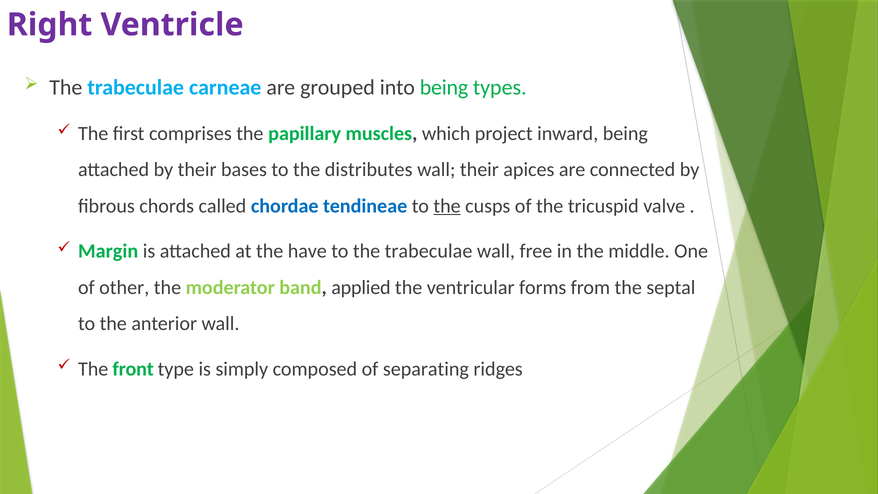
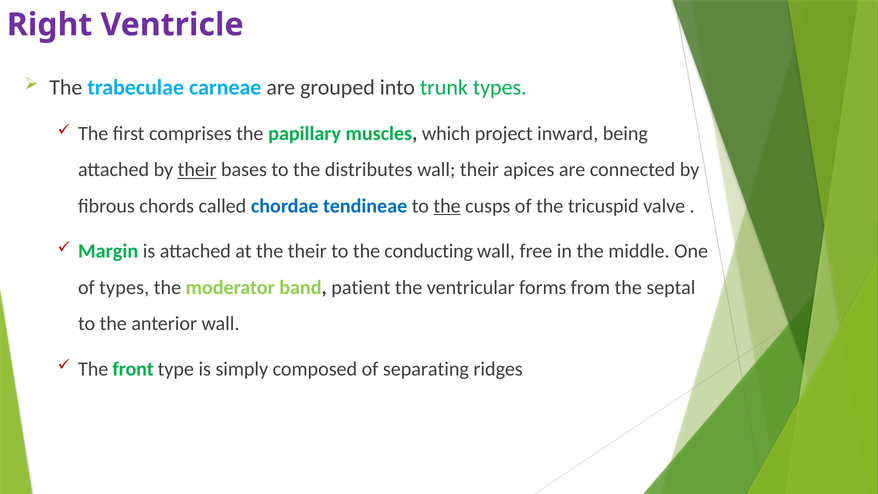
into being: being -> trunk
their at (197, 170) underline: none -> present
the have: have -> their
to the trabeculae: trabeculae -> conducting
of other: other -> types
applied: applied -> patient
